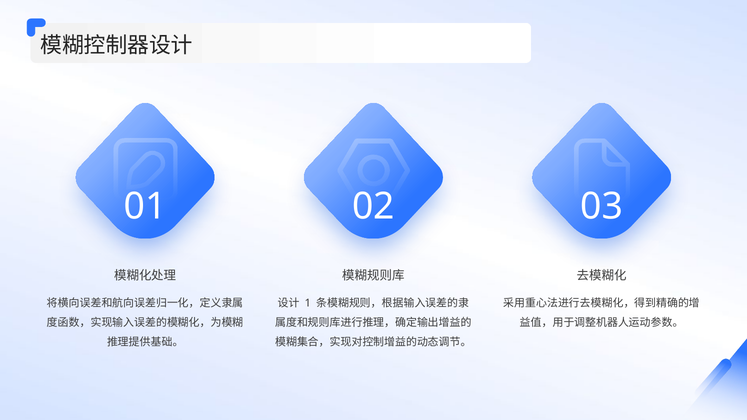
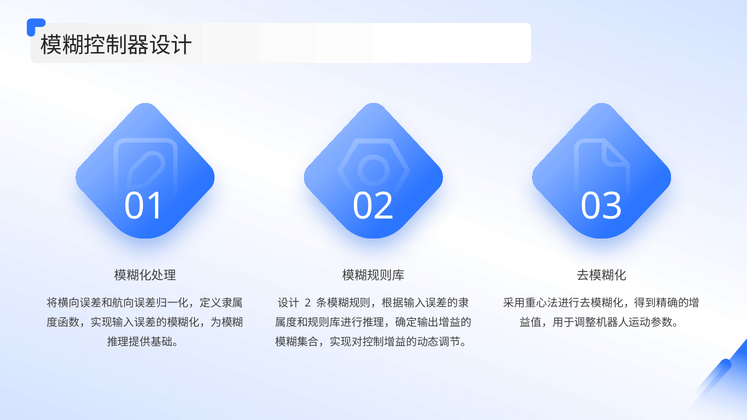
1: 1 -> 2
